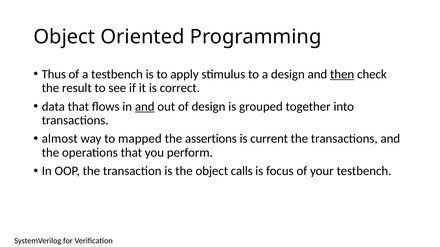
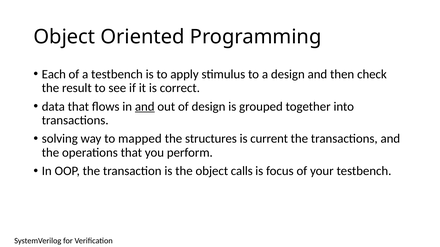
Thus: Thus -> Each
then underline: present -> none
almost: almost -> solving
assertions: assertions -> structures
